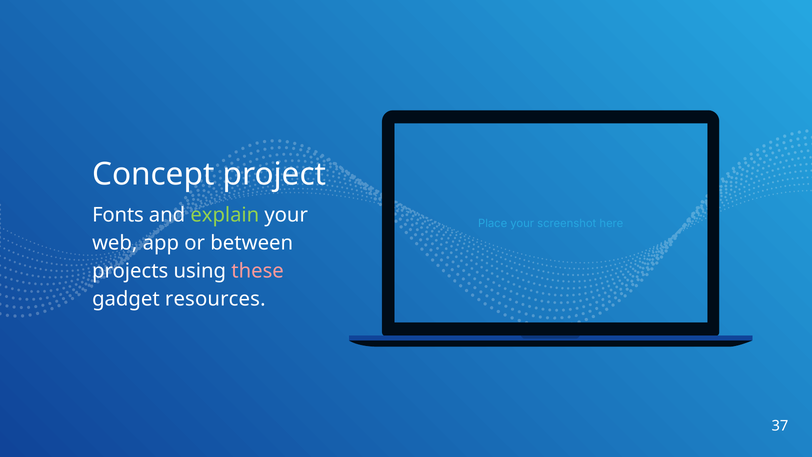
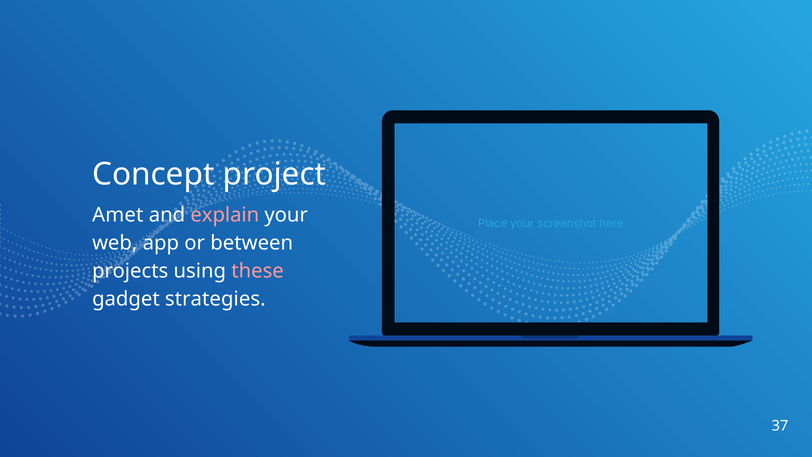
Fonts: Fonts -> Amet
explain colour: light green -> pink
resources: resources -> strategies
